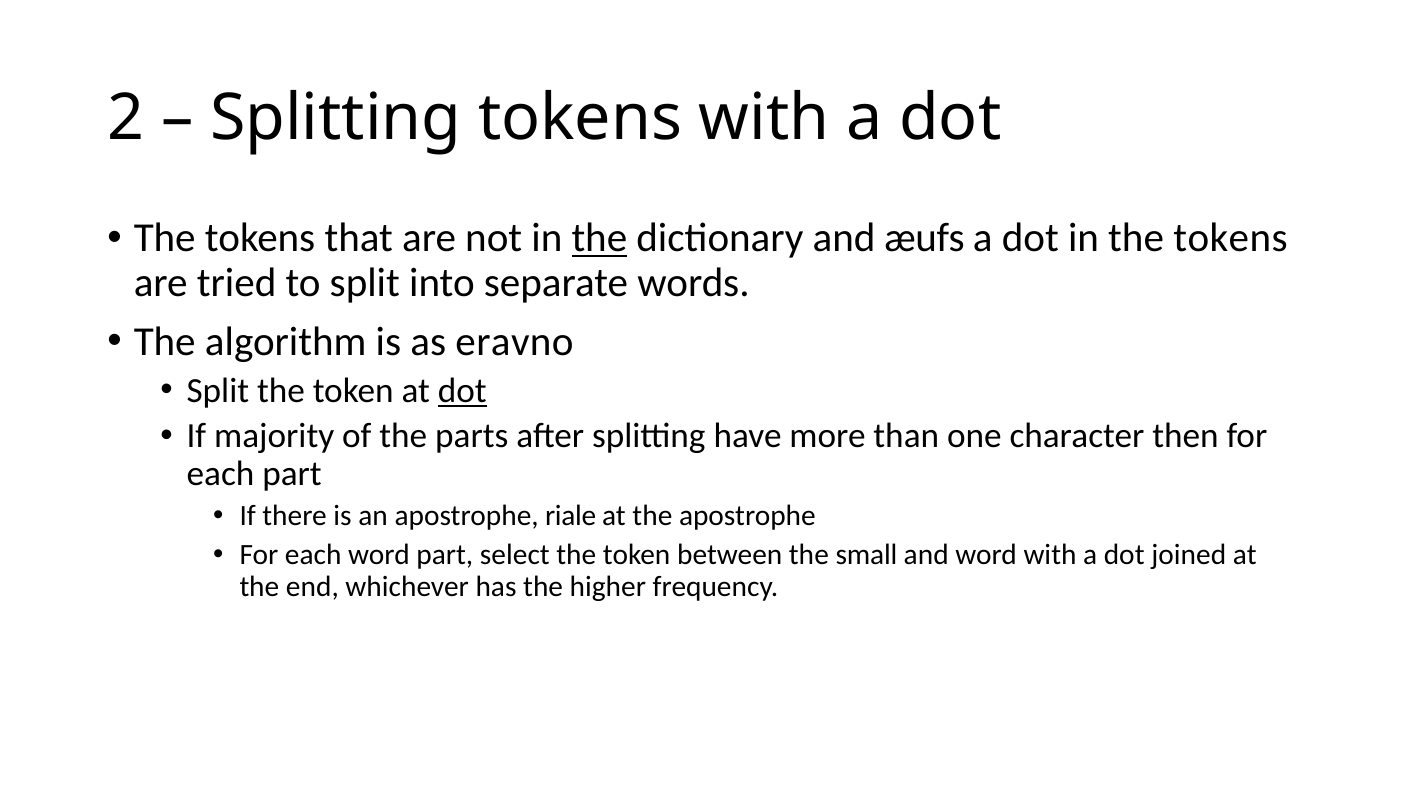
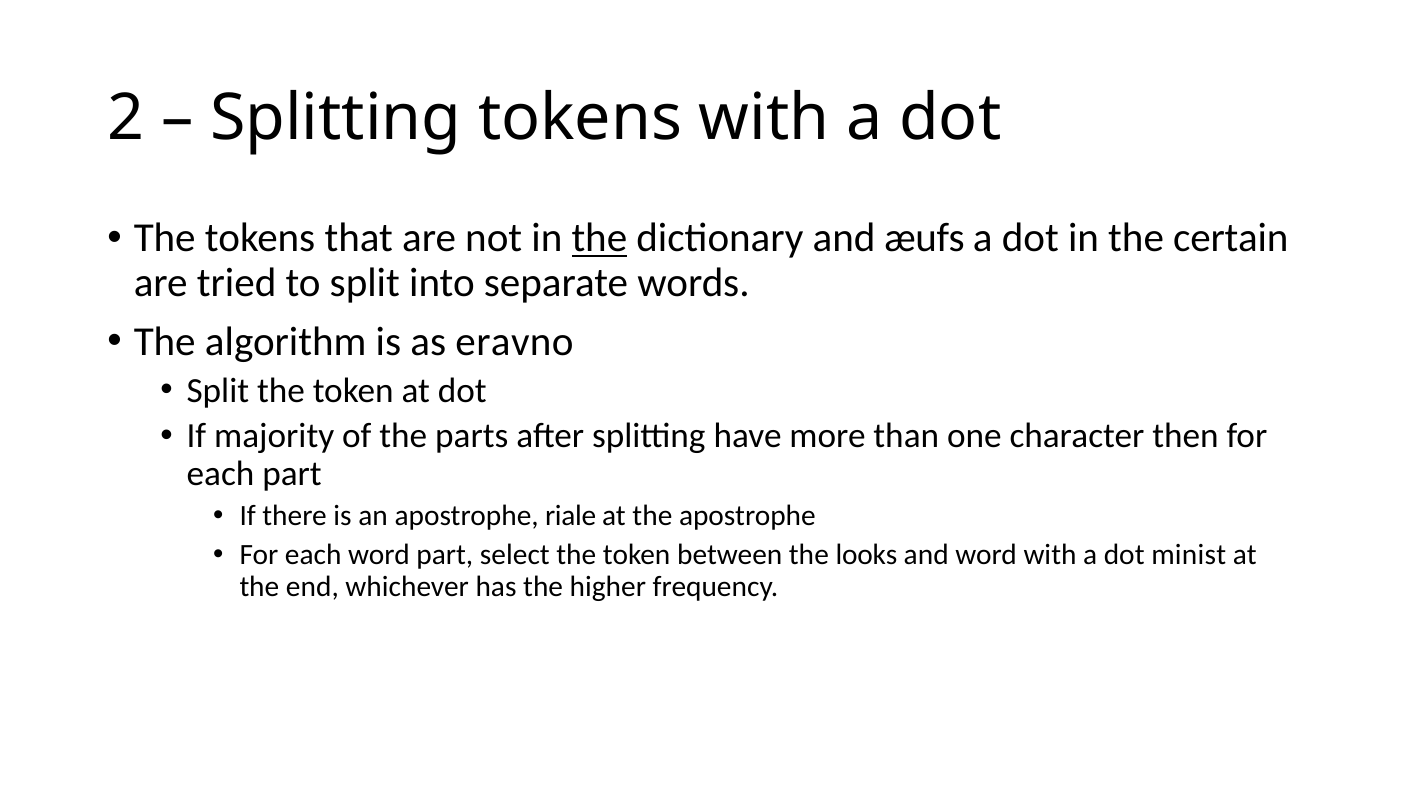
in the tokens: tokens -> certain
dot at (462, 390) underline: present -> none
small: small -> looks
joined: joined -> minist
